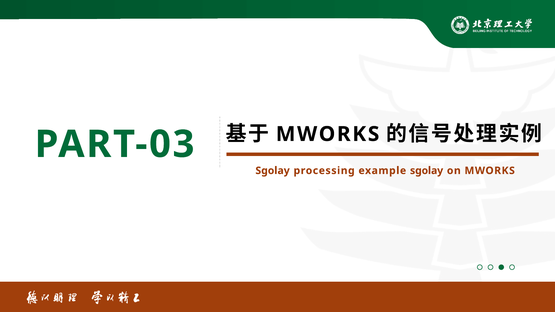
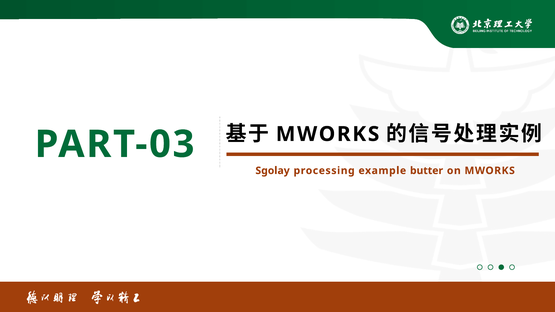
example sgolay: sgolay -> butter
